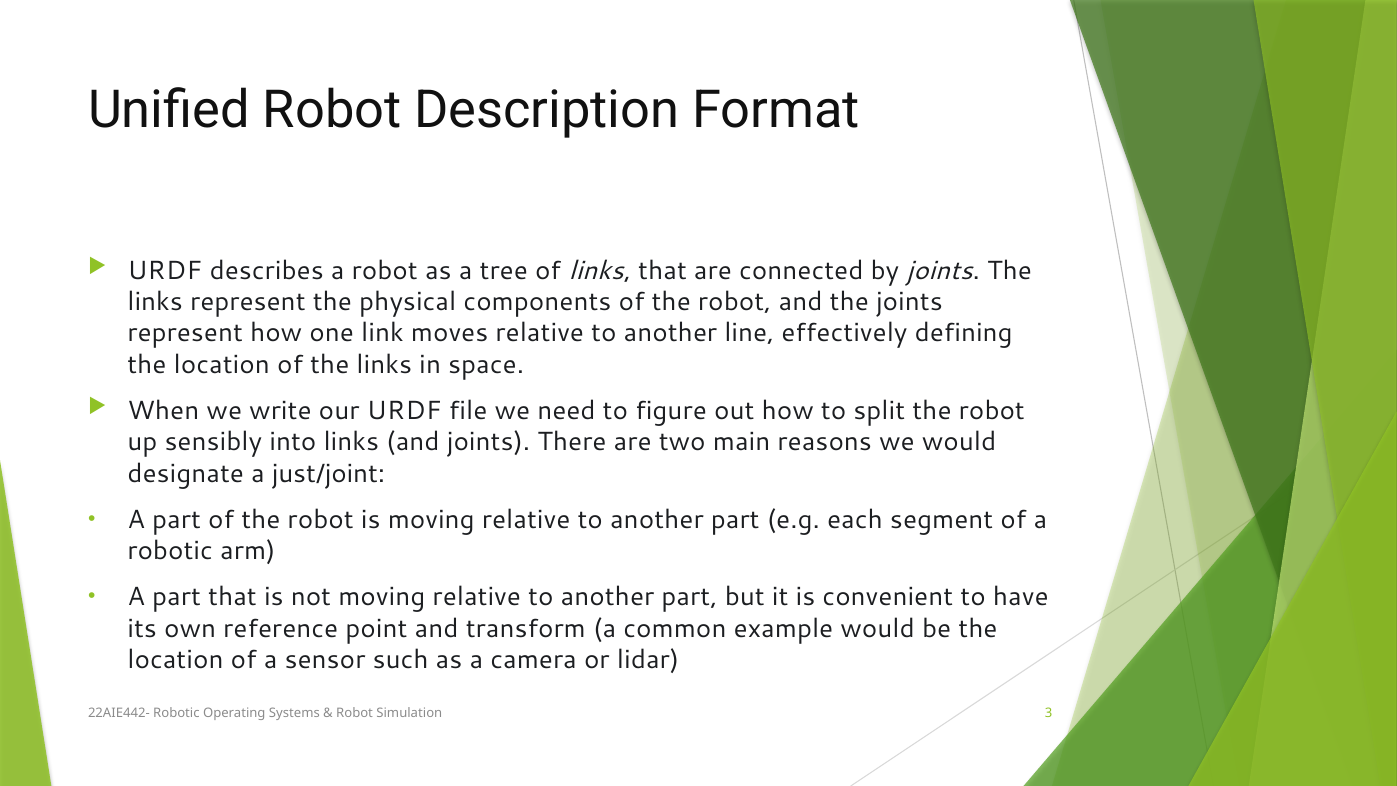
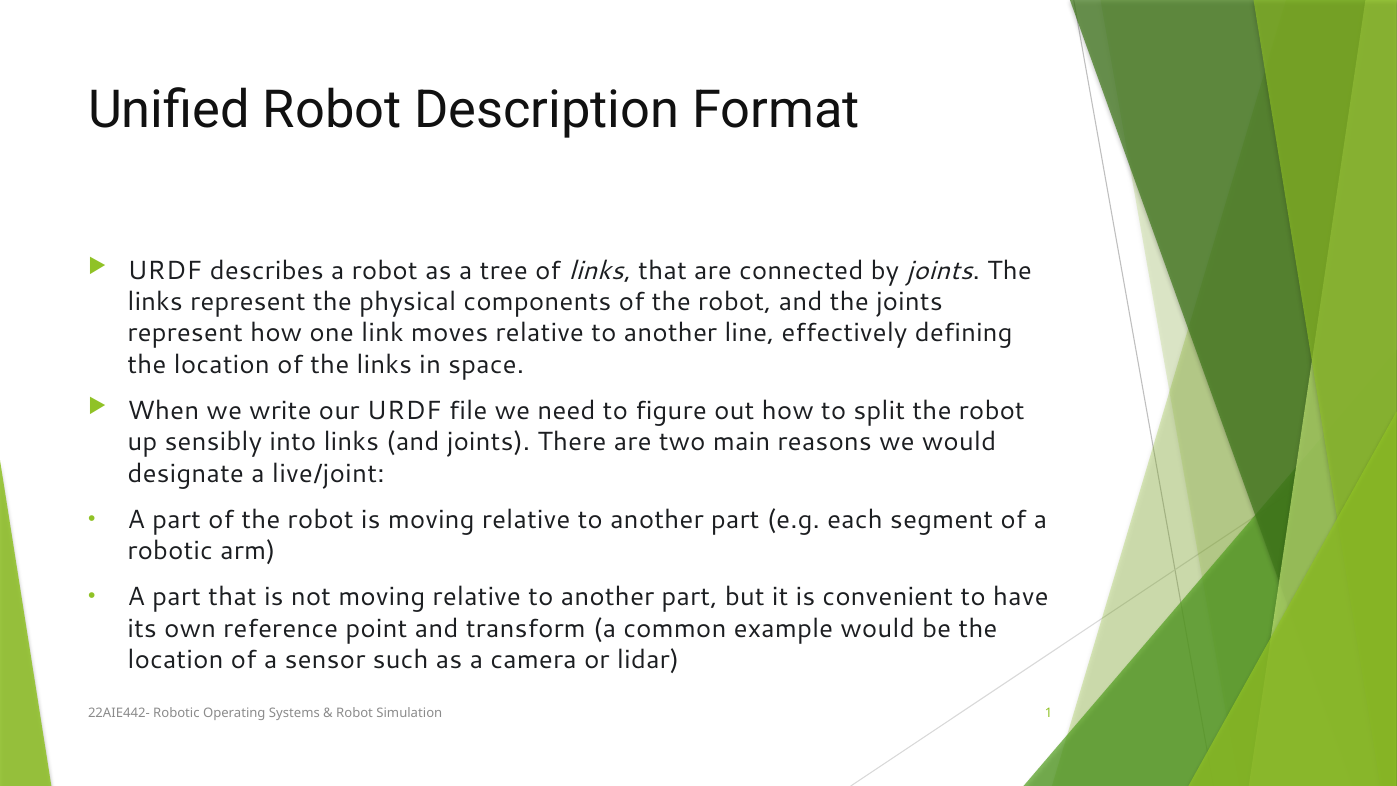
just/joint: just/joint -> live/joint
3: 3 -> 1
